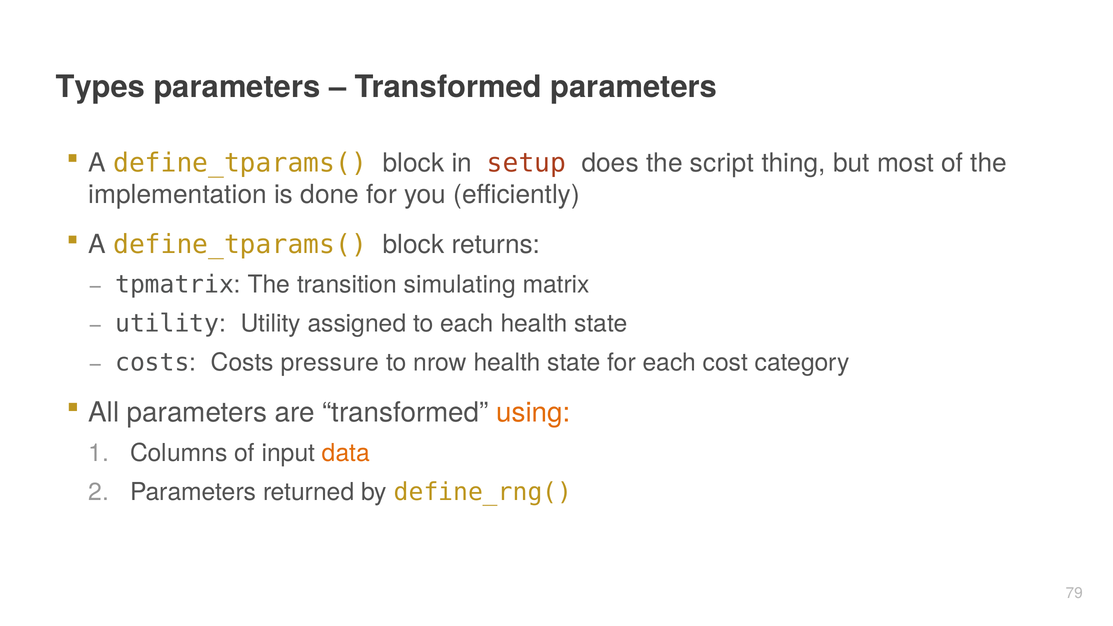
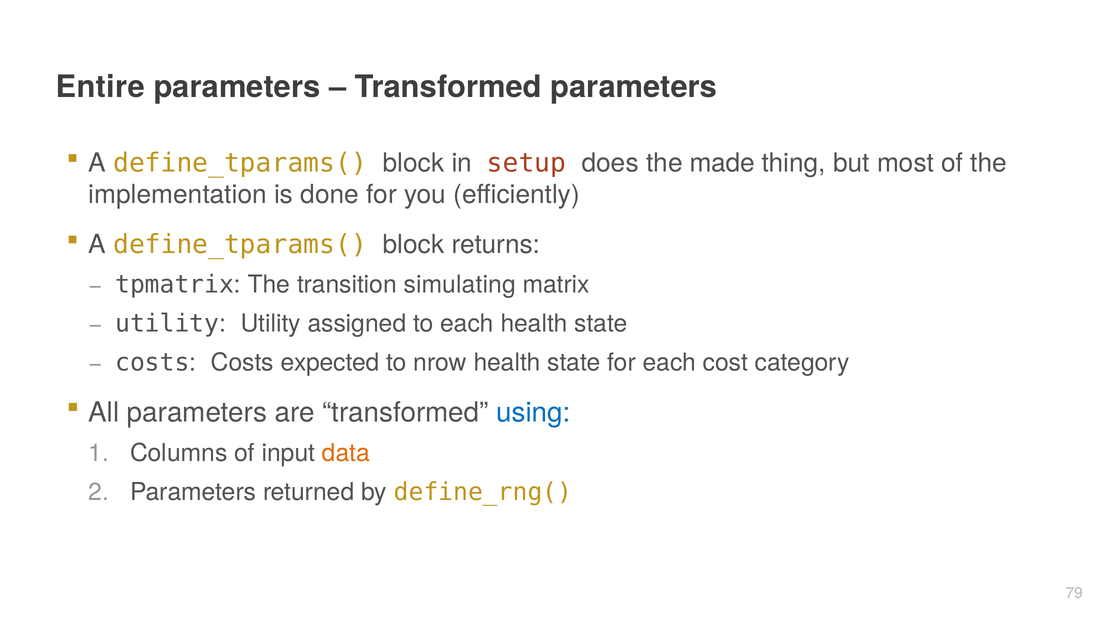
Types: Types -> Entire
script: script -> made
pressure: pressure -> expected
using colour: orange -> blue
